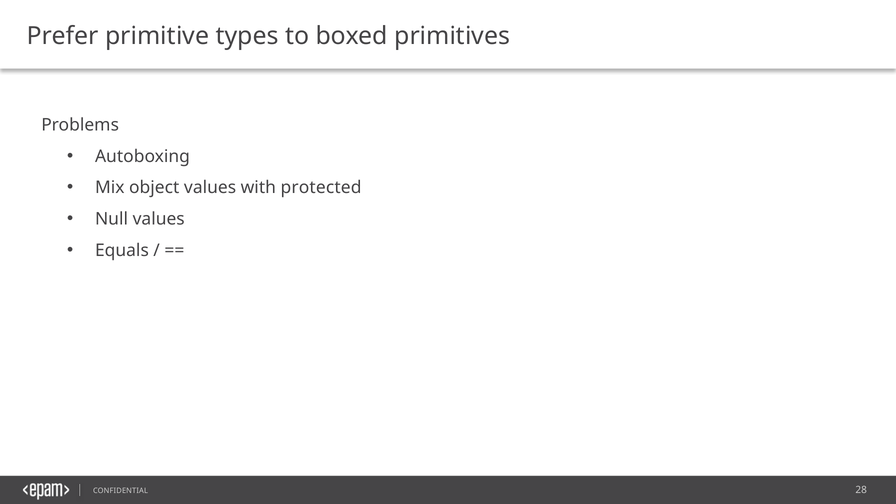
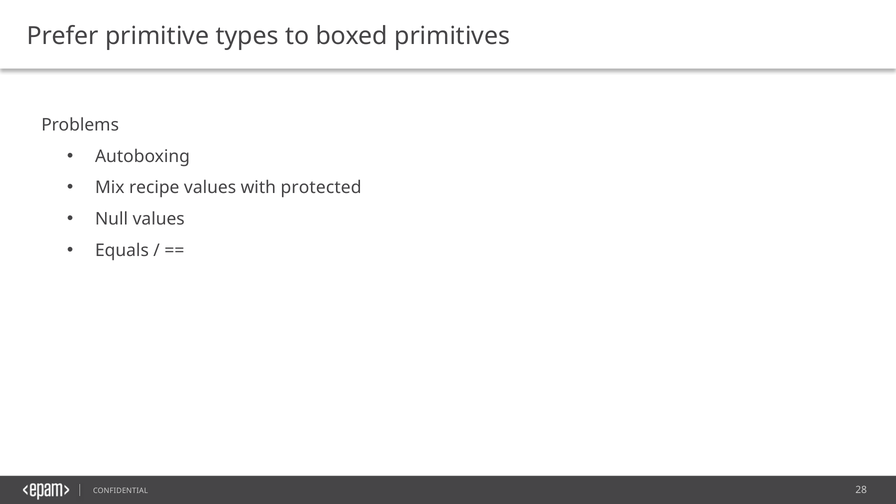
object: object -> recipe
